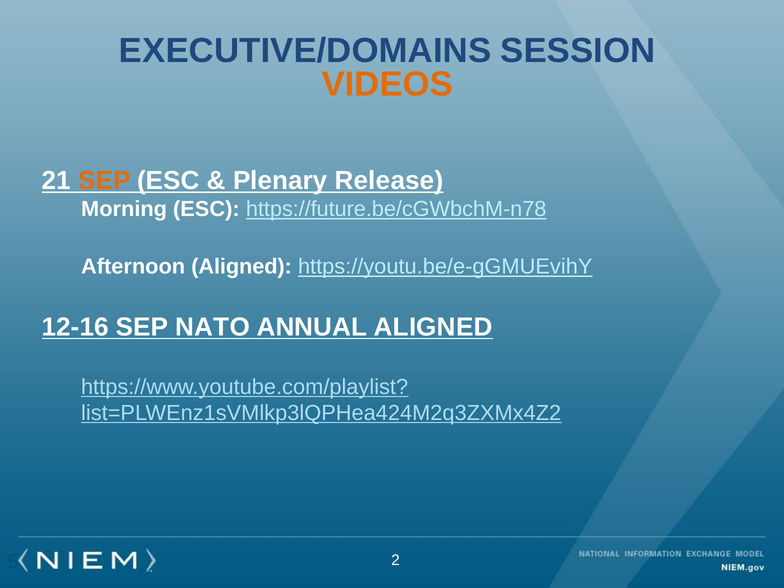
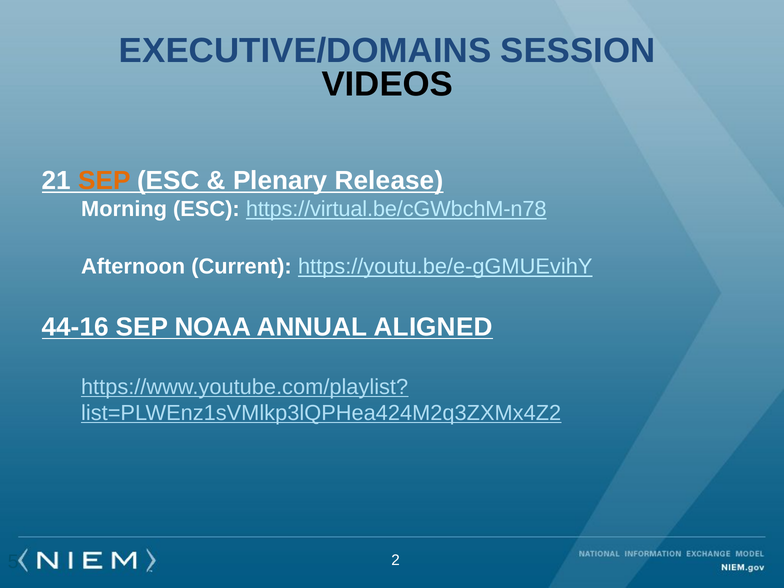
VIDEOS colour: orange -> black
https://future.be/cGWbchM-n78: https://future.be/cGWbchM-n78 -> https://virtual.be/cGWbchM-n78
Afternoon Aligned: Aligned -> Current
12-16: 12-16 -> 44-16
NATO: NATO -> NOAA
